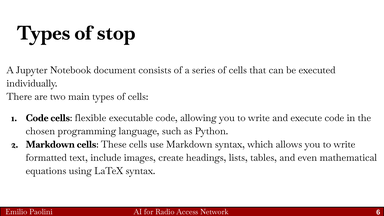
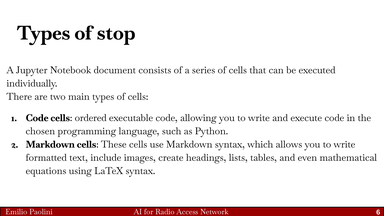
flexible: flexible -> ordered
